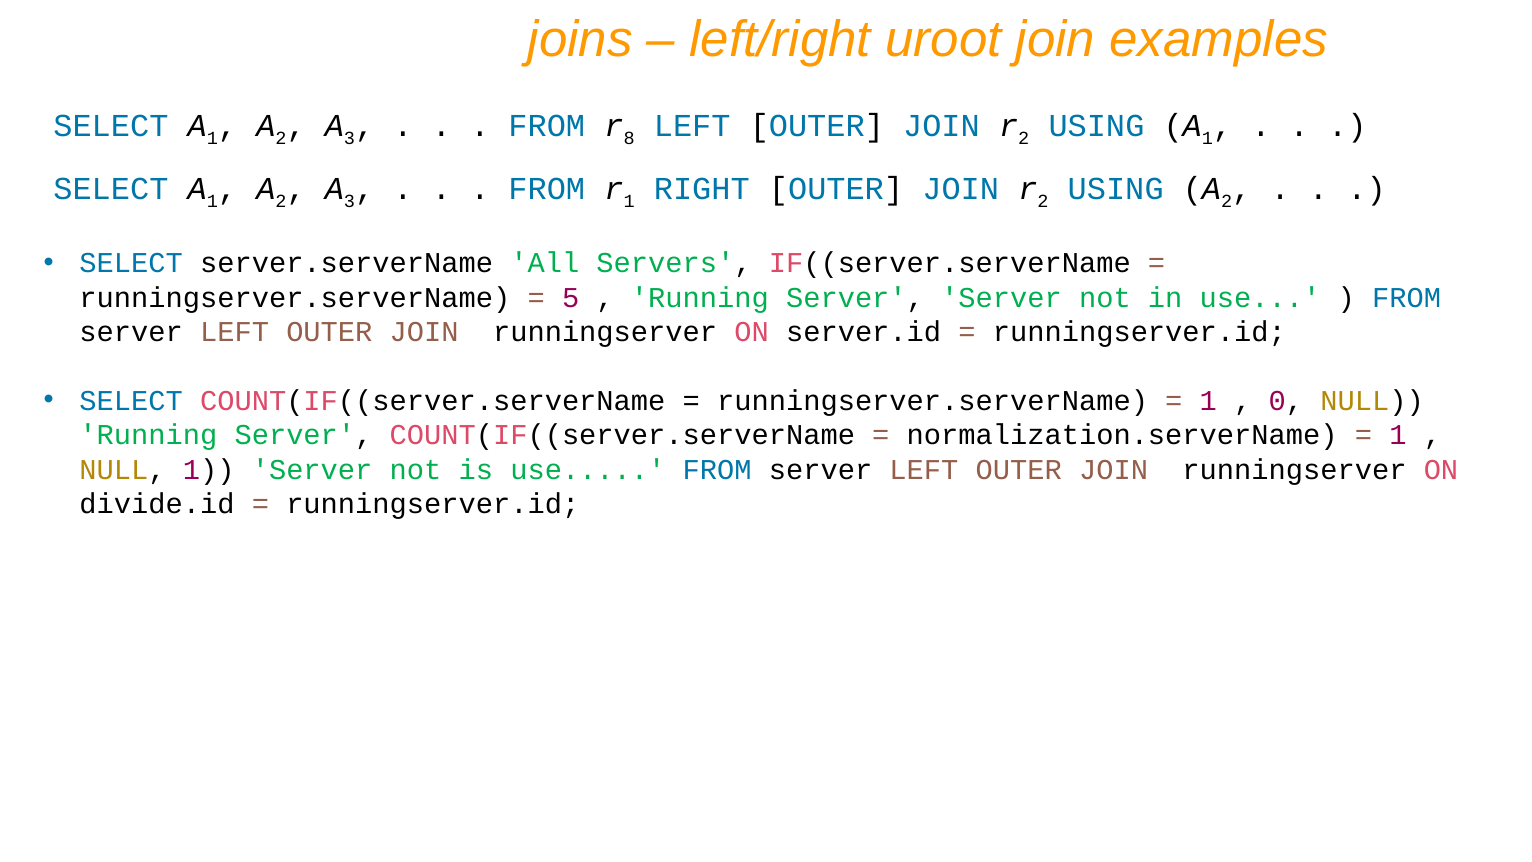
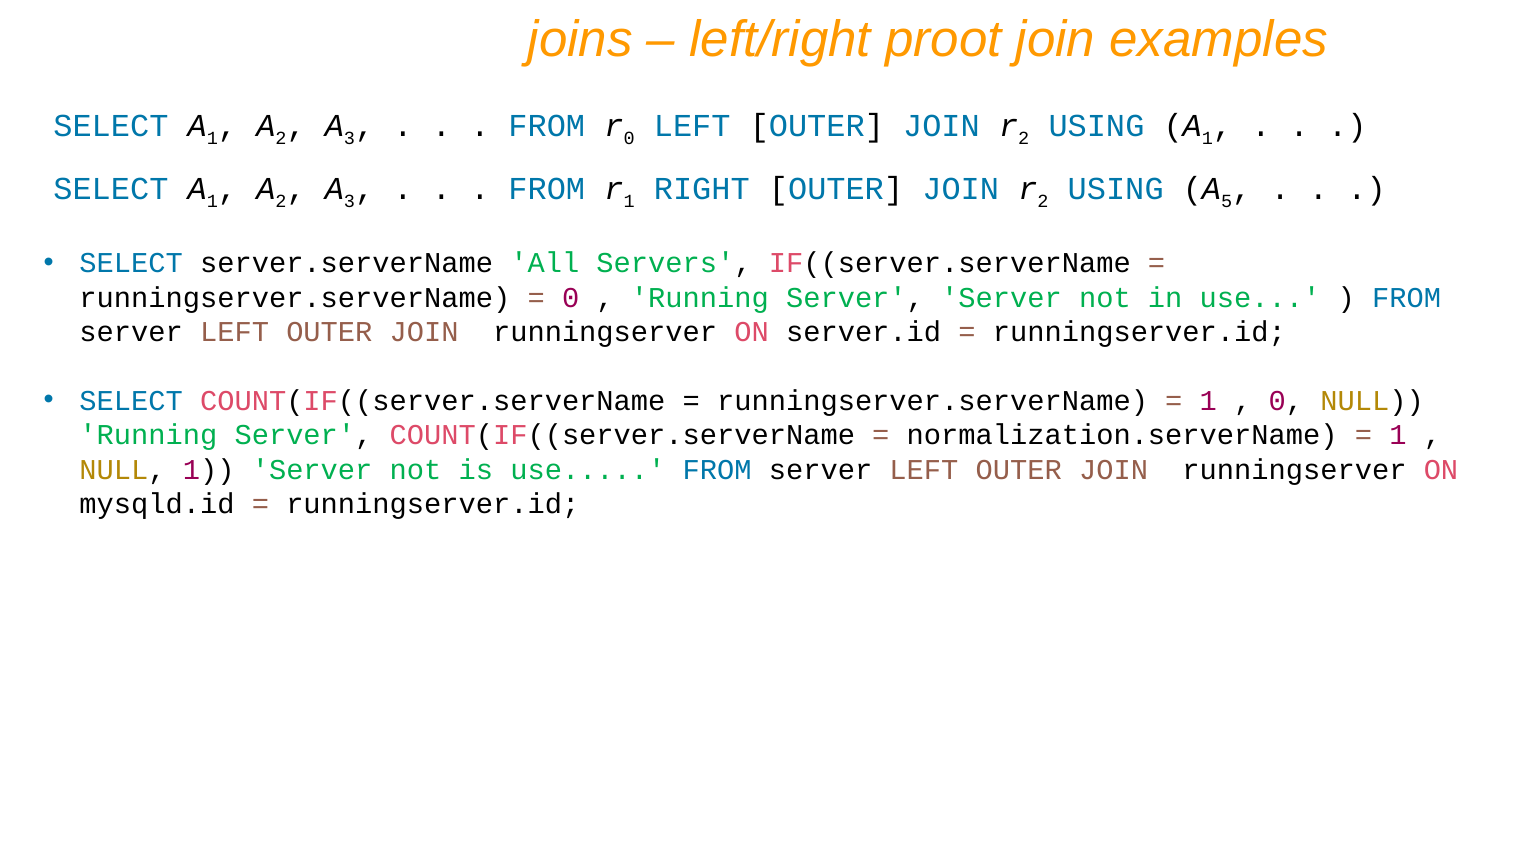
uroot: uroot -> proot
8 at (629, 139): 8 -> 0
2 at (1227, 202): 2 -> 5
5 at (571, 297): 5 -> 0
divide.id: divide.id -> mysqld.id
